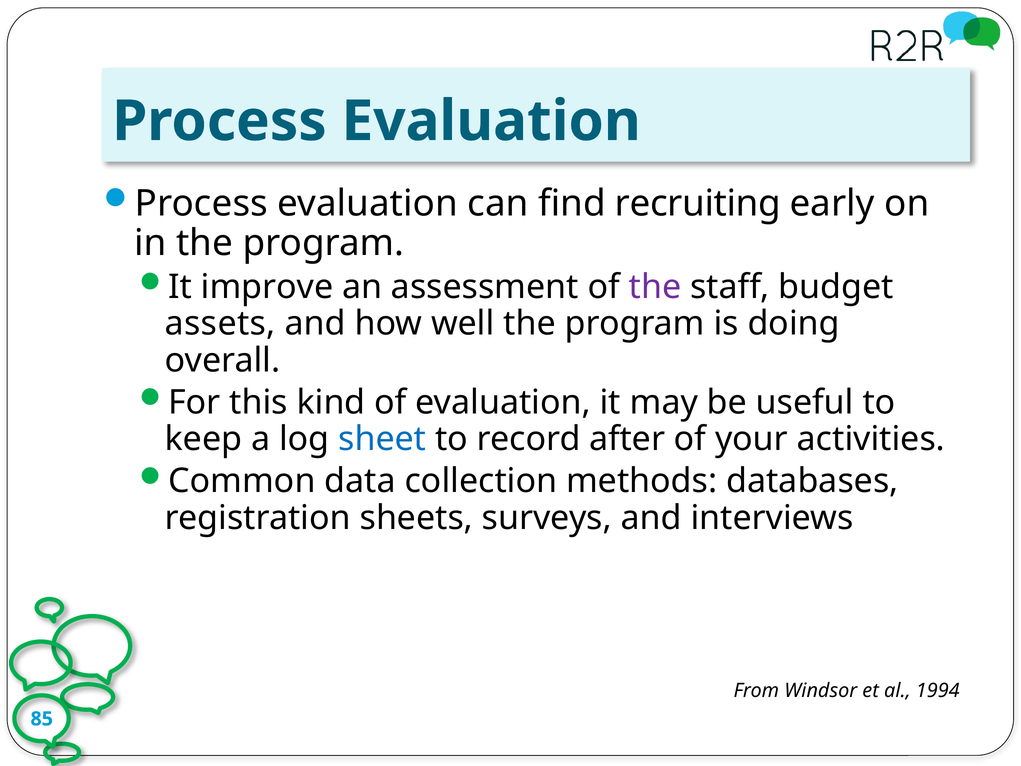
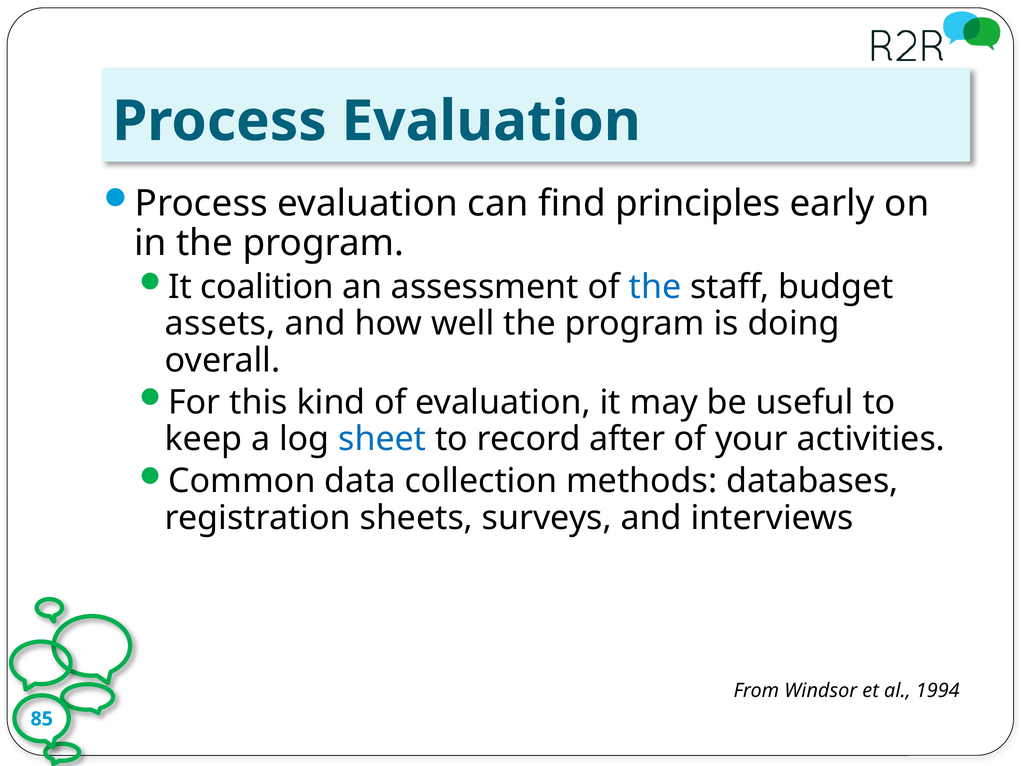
recruiting: recruiting -> principles
improve: improve -> coalition
the at (655, 287) colour: purple -> blue
